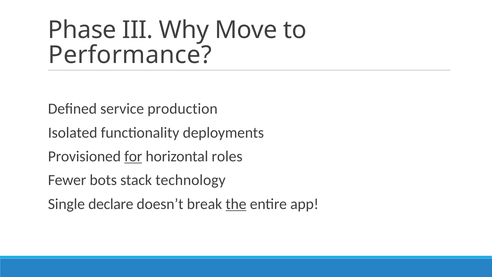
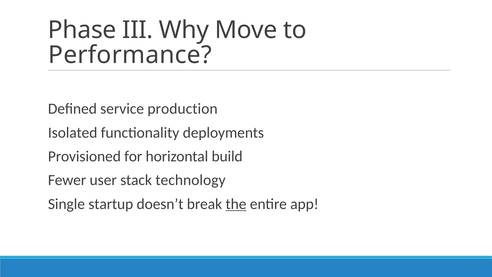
for underline: present -> none
roles: roles -> build
bots: bots -> user
declare: declare -> startup
